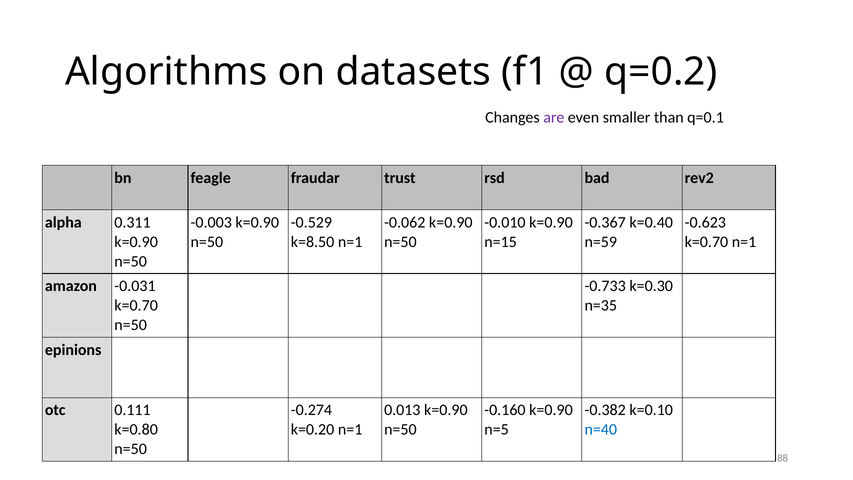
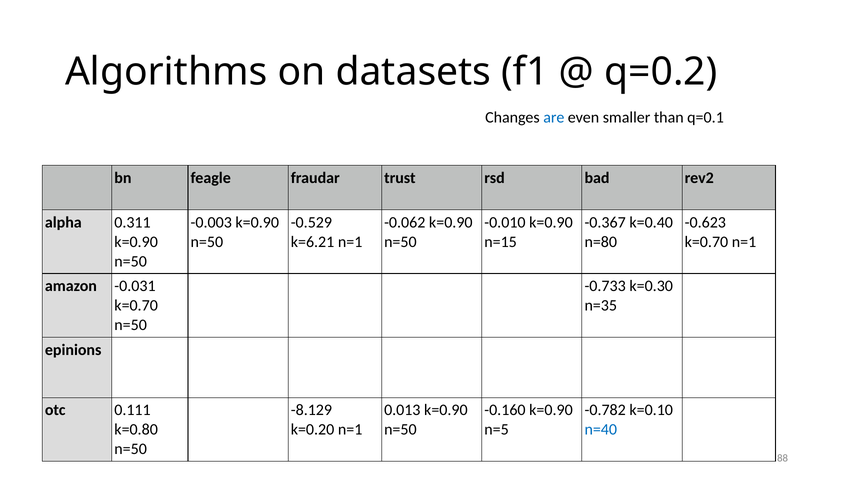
are colour: purple -> blue
k=8.50: k=8.50 -> k=6.21
n=59: n=59 -> n=80
-0.274: -0.274 -> -8.129
-0.382: -0.382 -> -0.782
